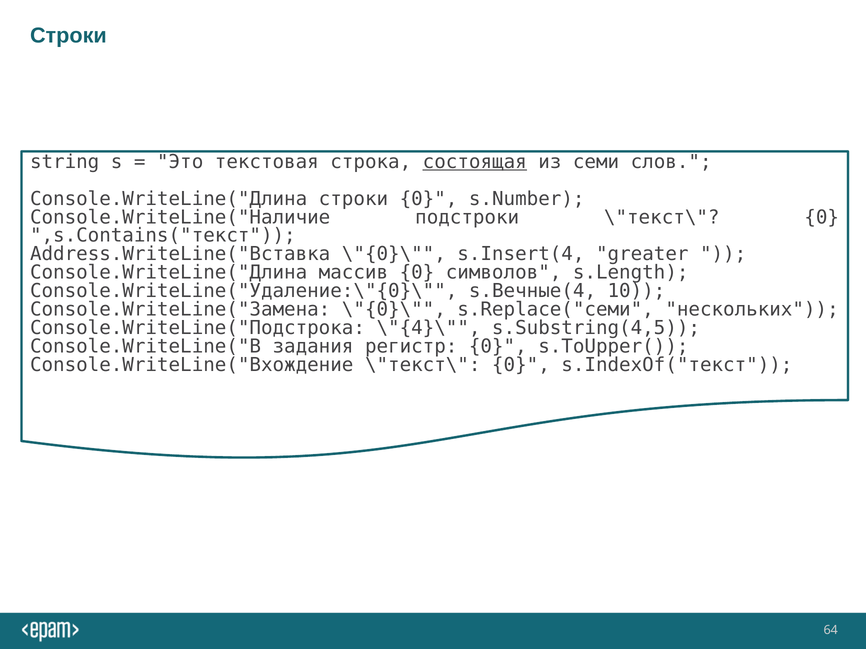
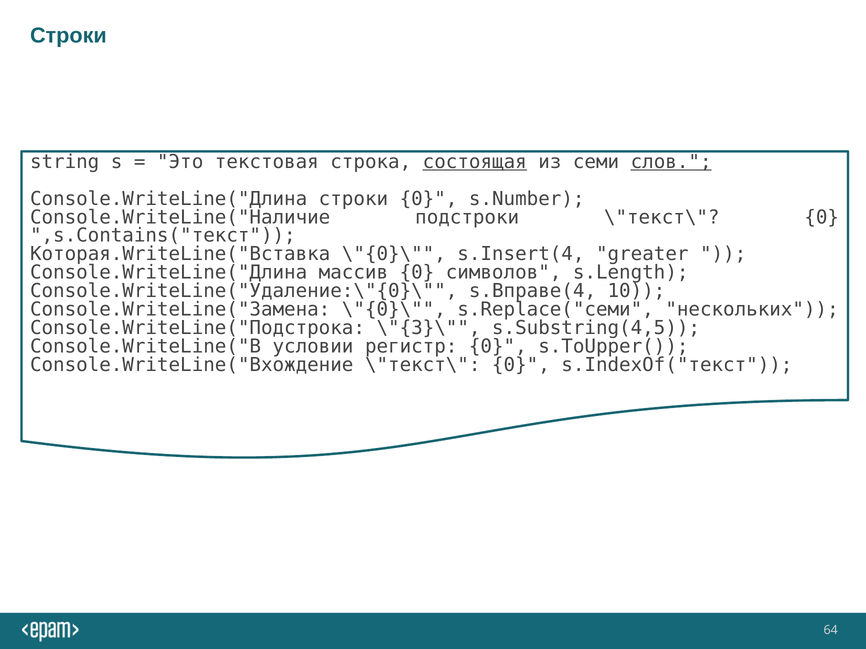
слов underline: none -> present
Address.WriteLine("Вставка: Address.WriteLine("Вставка -> Которая.WriteLine("Вставка
s.Вечные(4: s.Вечные(4 -> s.Вправе(4
\"{4}\: \"{4}\ -> \"{3}\
задания: задания -> условии
